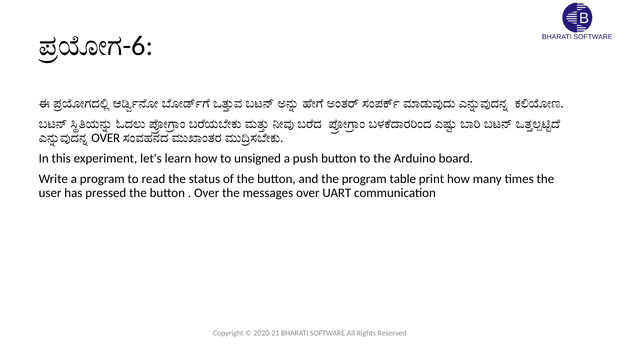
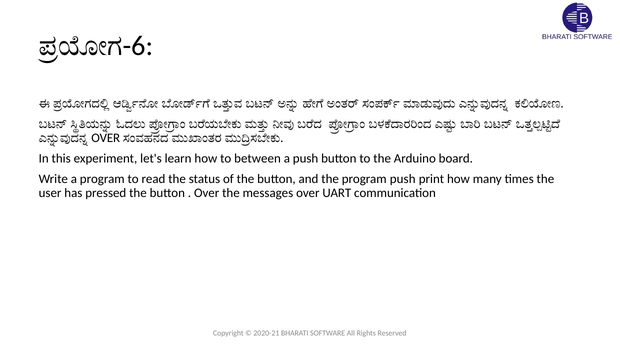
unsigned: unsigned -> between
program table: table -> push
